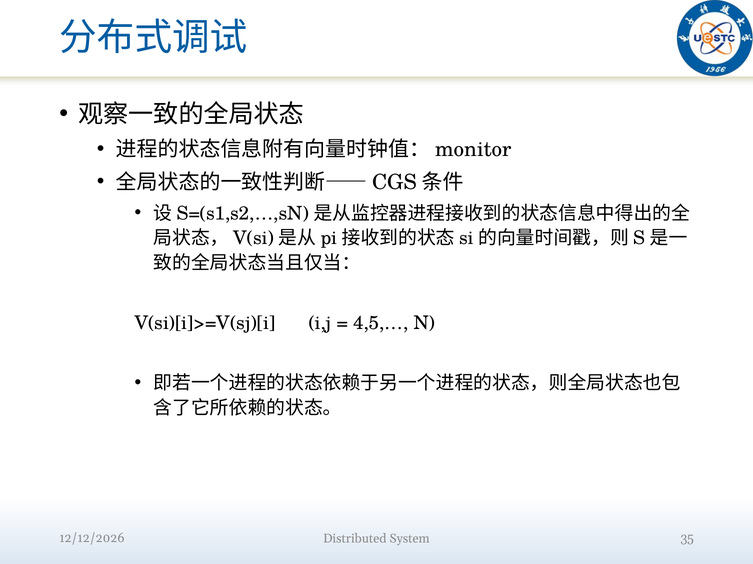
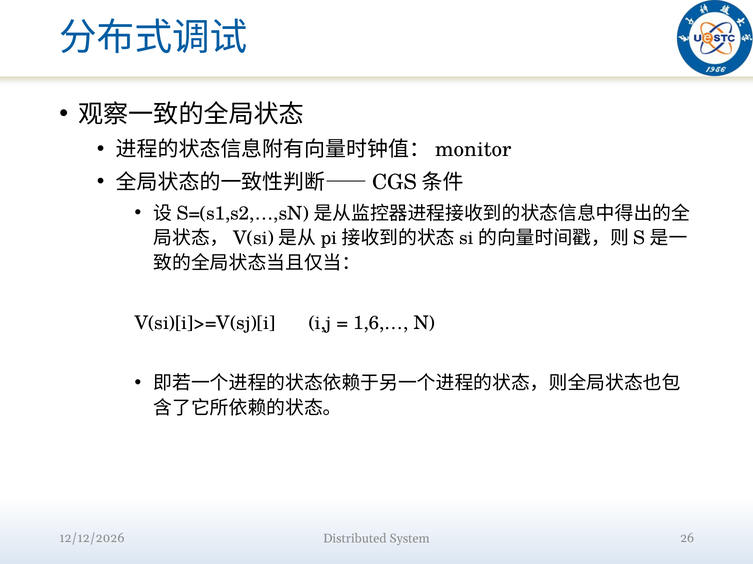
4,5,…: 4,5,… -> 1,6,…
35: 35 -> 26
